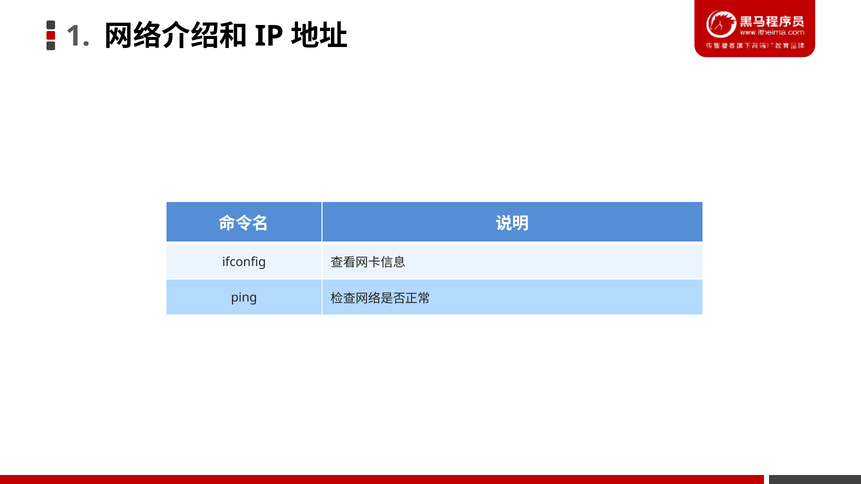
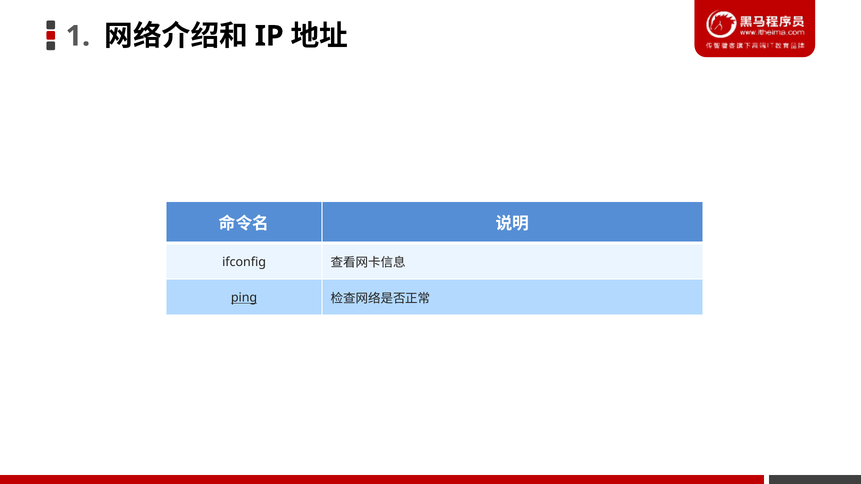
ping underline: none -> present
